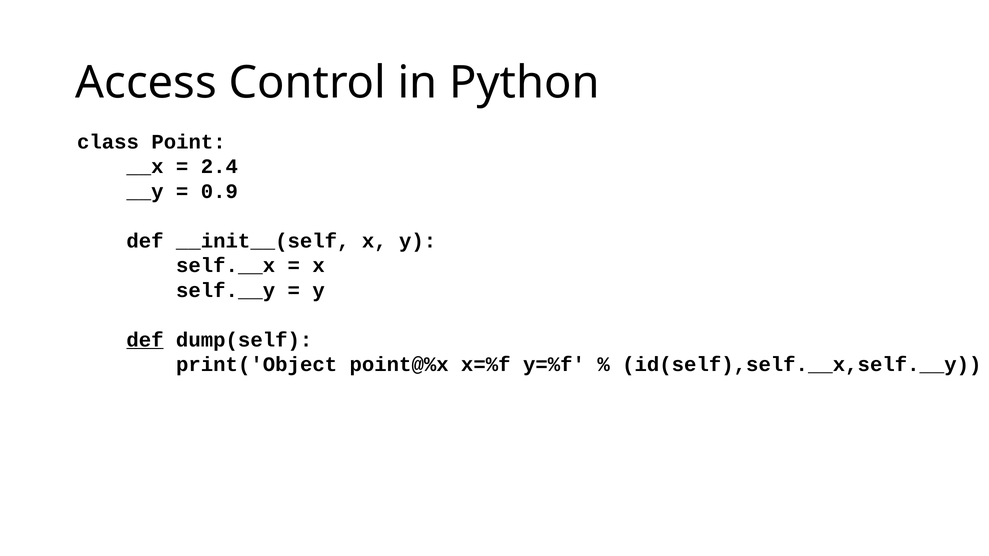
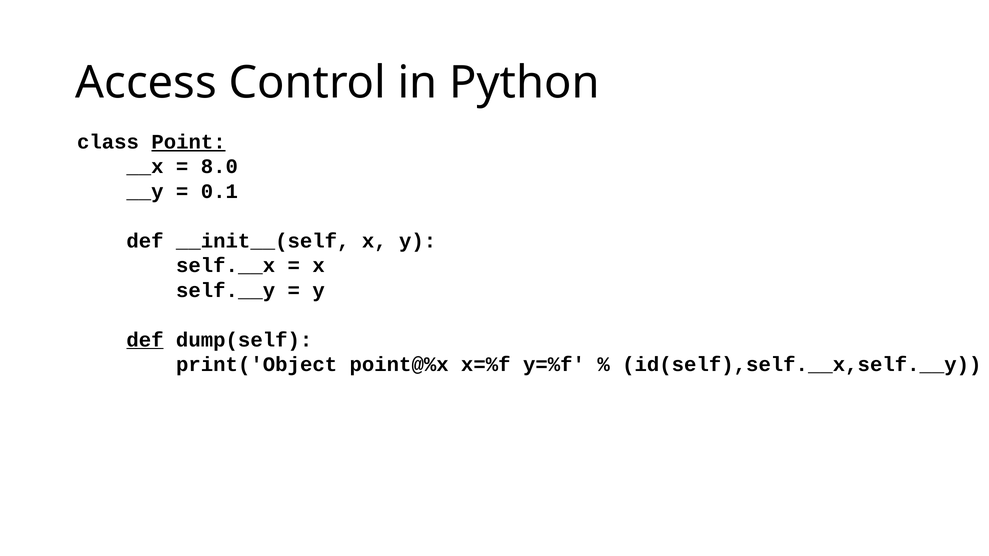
Point underline: none -> present
2.4: 2.4 -> 8.0
0.9: 0.9 -> 0.1
